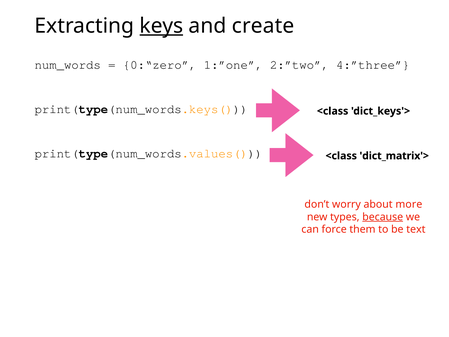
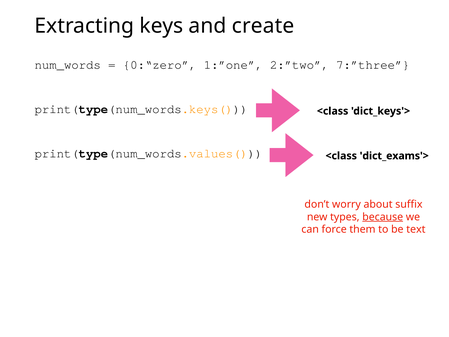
keys underline: present -> none
4:”three: 4:”three -> 7:”three
dict_matrix'>: dict_matrix'> -> dict_exams'>
more: more -> suffix
